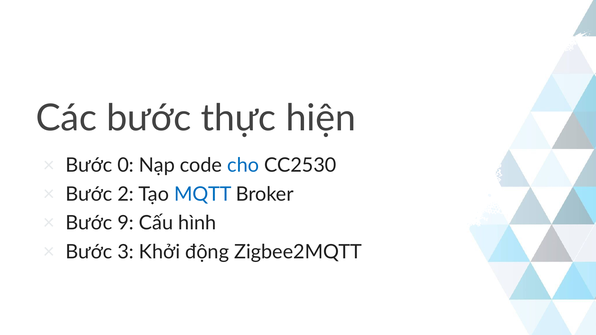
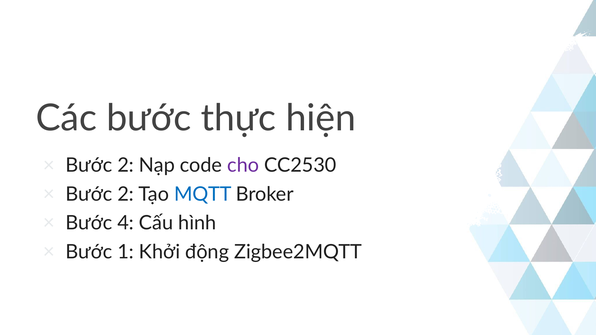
0 at (126, 166): 0 -> 2
cho colour: blue -> purple
9: 9 -> 4
3: 3 -> 1
